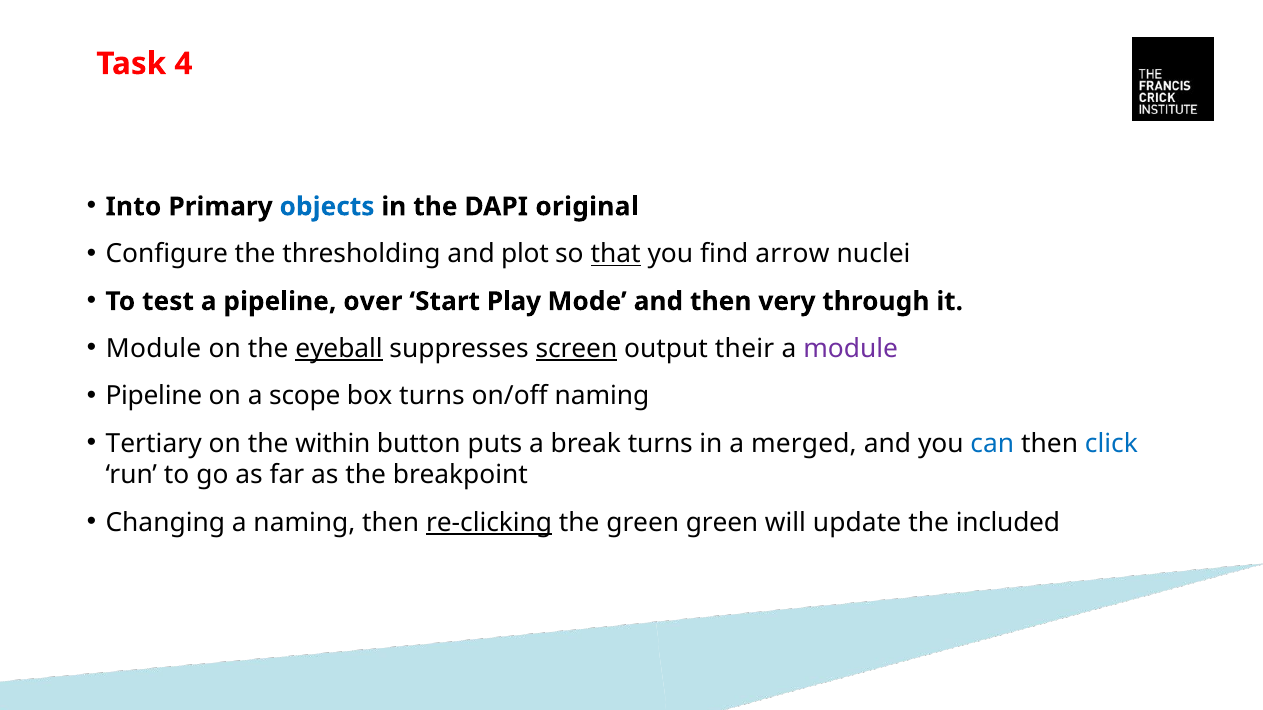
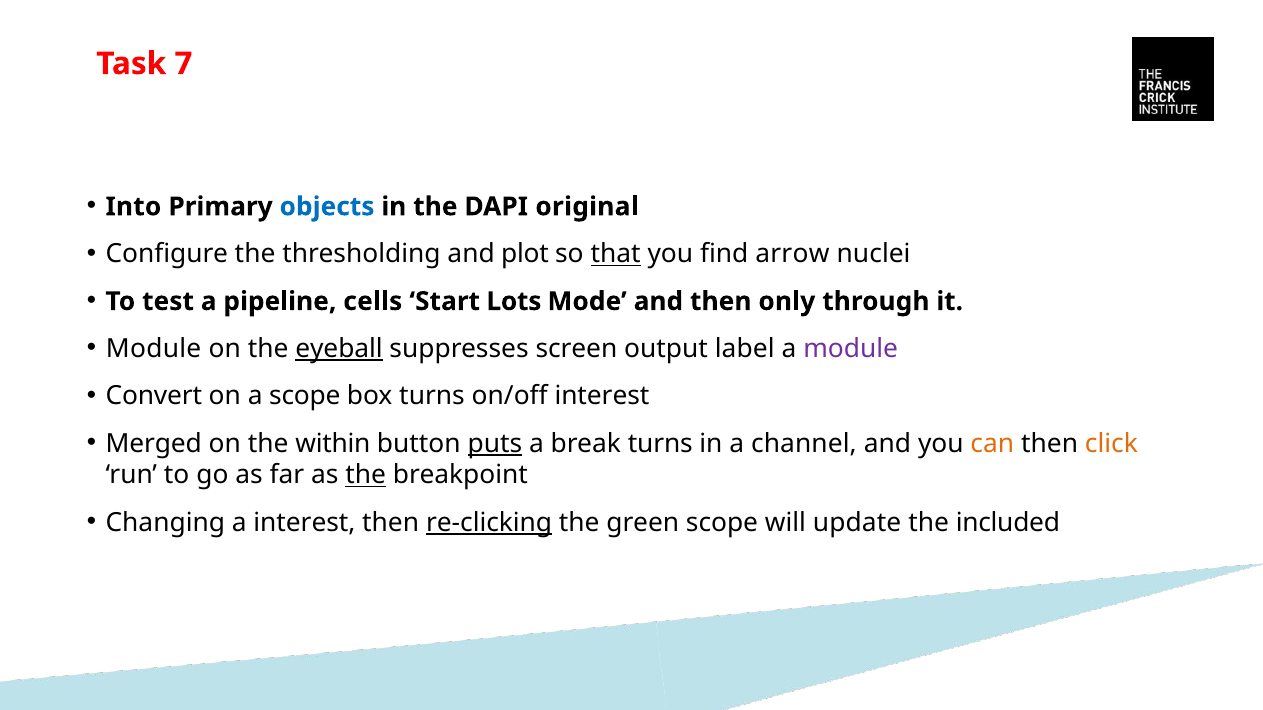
4: 4 -> 7
over: over -> cells
Play: Play -> Lots
very: very -> only
screen underline: present -> none
their: their -> label
Pipeline at (154, 396): Pipeline -> Convert
on/off naming: naming -> interest
Tertiary: Tertiary -> Merged
puts underline: none -> present
merged: merged -> channel
can colour: blue -> orange
click colour: blue -> orange
the at (366, 475) underline: none -> present
a naming: naming -> interest
green green: green -> scope
